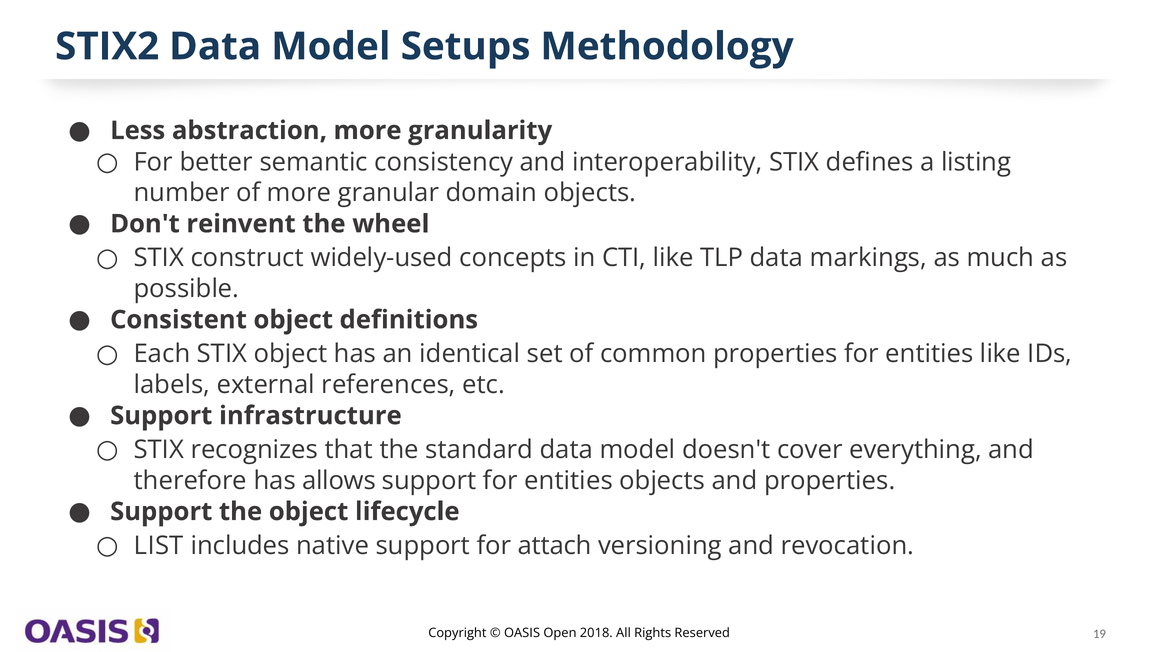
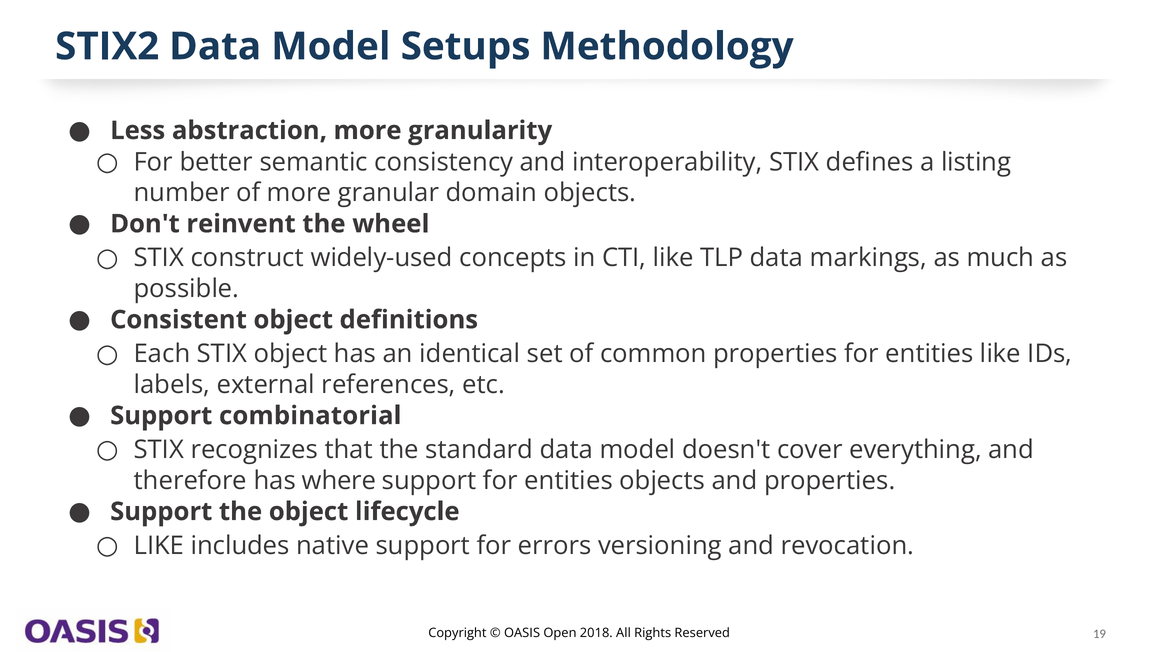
infrastructure: infrastructure -> combinatorial
allows: allows -> where
LIST at (159, 546): LIST -> LIKE
attach: attach -> errors
